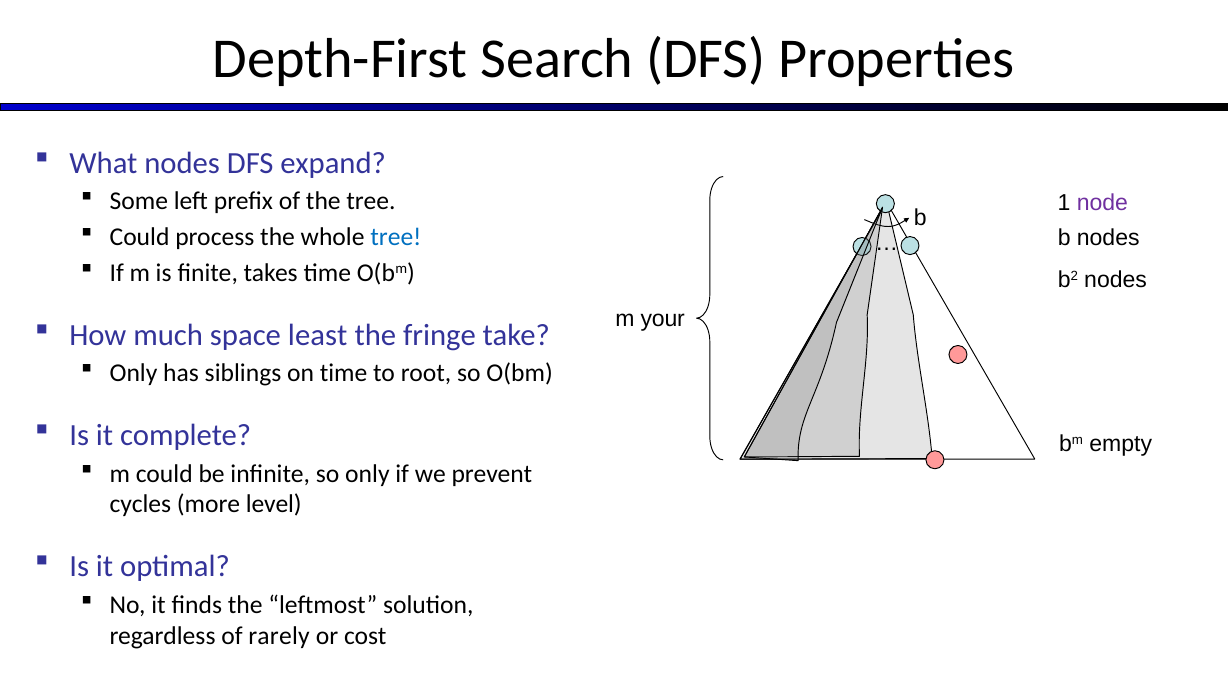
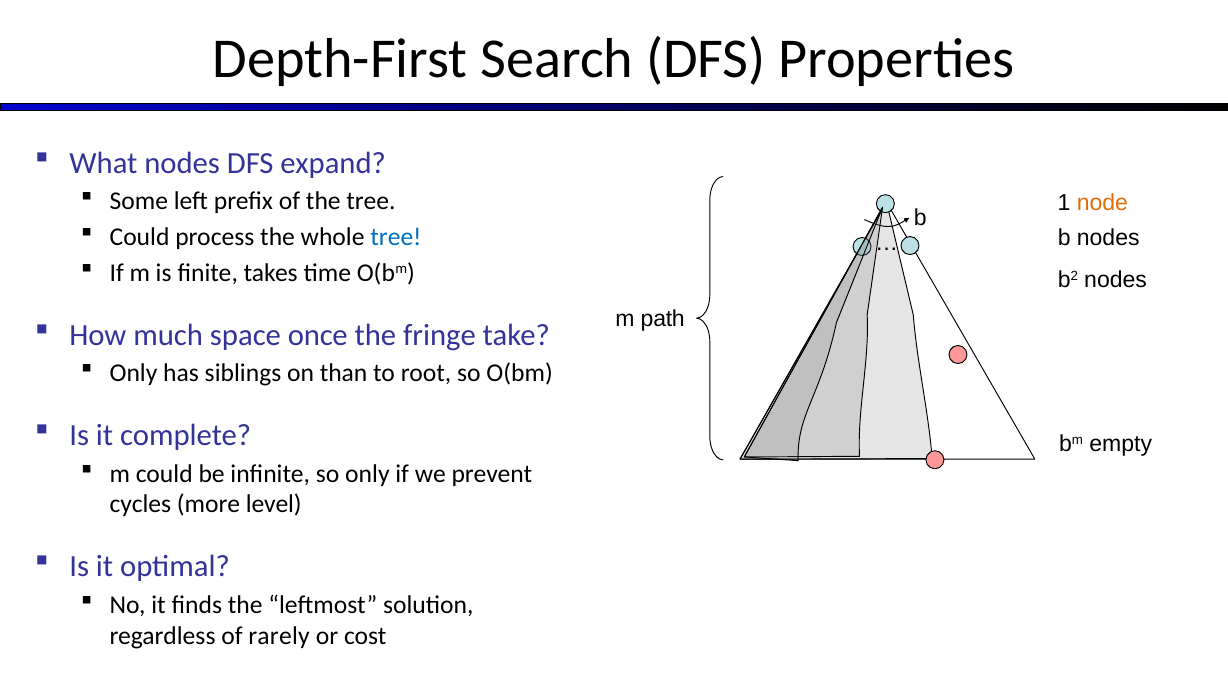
node colour: purple -> orange
your: your -> path
least: least -> once
on time: time -> than
